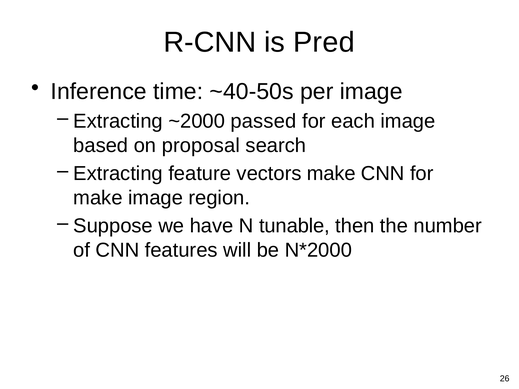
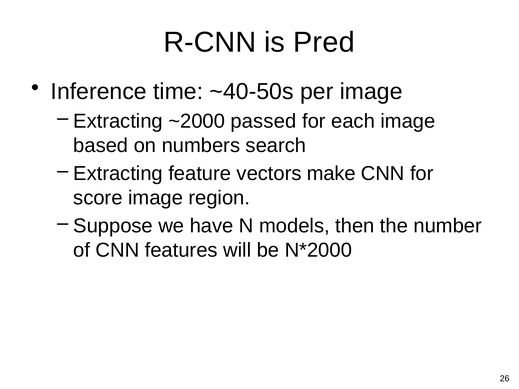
proposal: proposal -> numbers
make at (98, 198): make -> score
tunable: tunable -> models
